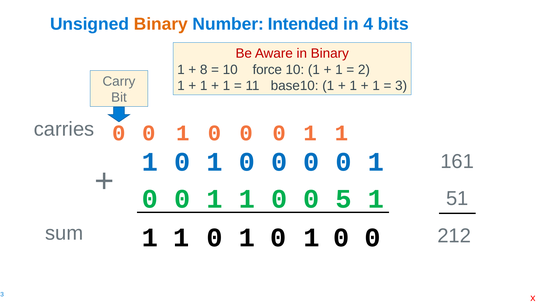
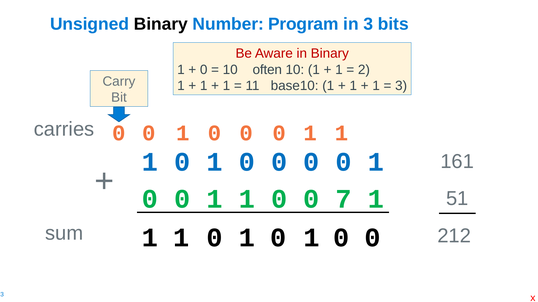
Binary at (161, 24) colour: orange -> black
Intended: Intended -> Program
in 4: 4 -> 3
8 at (204, 70): 8 -> 0
force: force -> often
5: 5 -> 7
